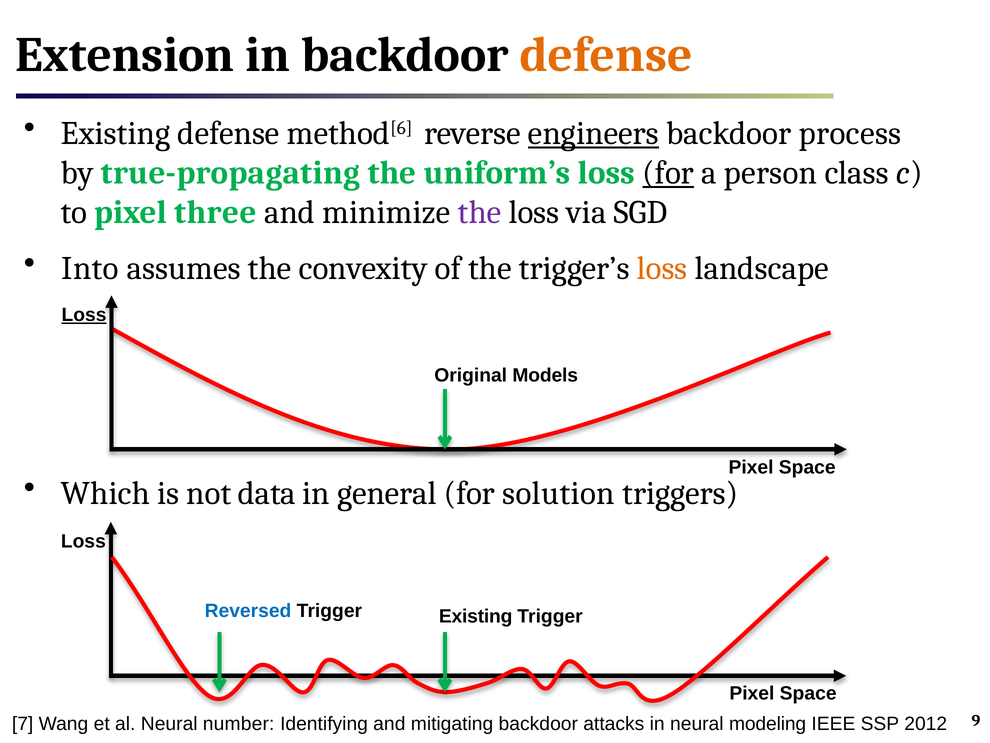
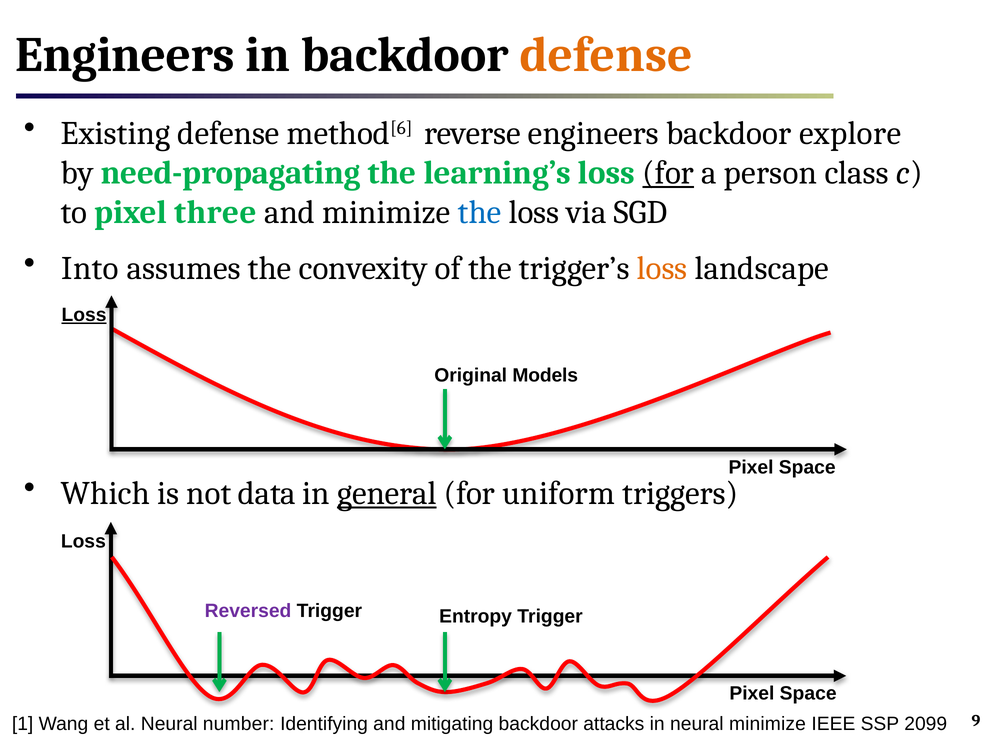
Extension at (125, 55): Extension -> Engineers
engineers at (593, 133) underline: present -> none
process: process -> explore
true-propagating: true-propagating -> need-propagating
uniform’s: uniform’s -> learning’s
the at (480, 212) colour: purple -> blue
general underline: none -> present
solution: solution -> uniform
Reversed colour: blue -> purple
Existing at (476, 616): Existing -> Entropy
7: 7 -> 1
neural modeling: modeling -> minimize
2012: 2012 -> 2099
